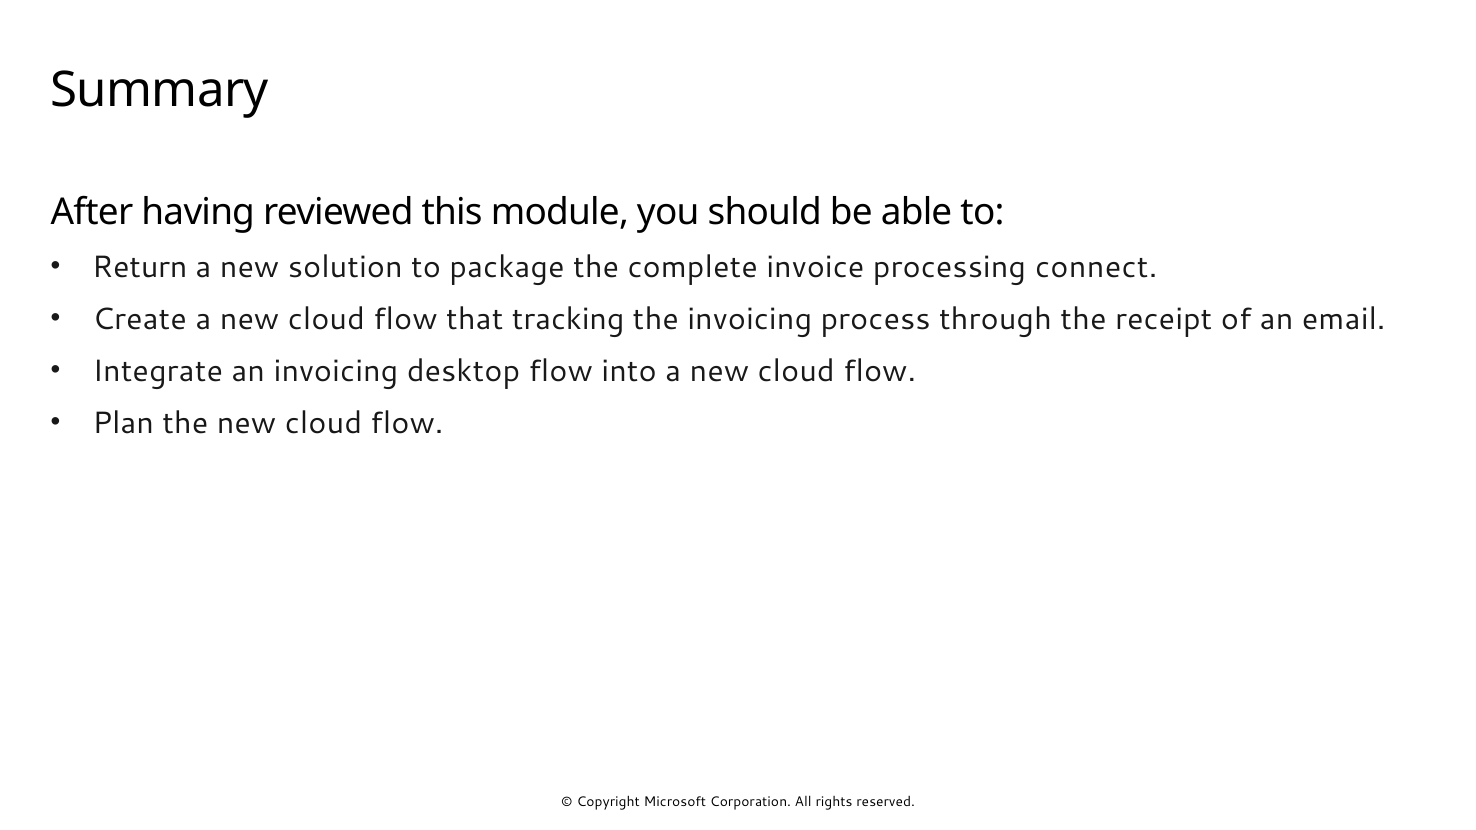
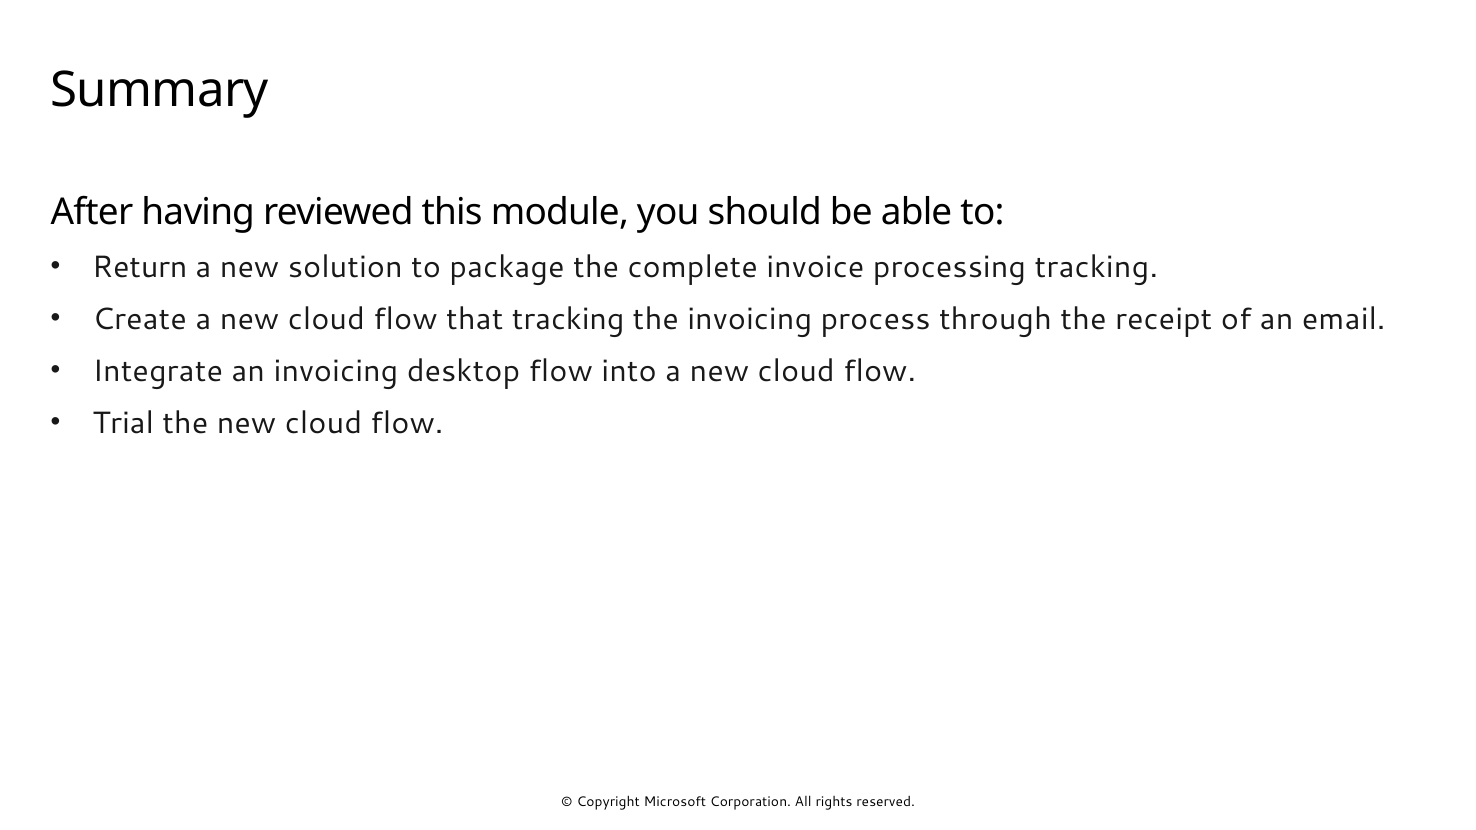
processing connect: connect -> tracking
Plan: Plan -> Trial
